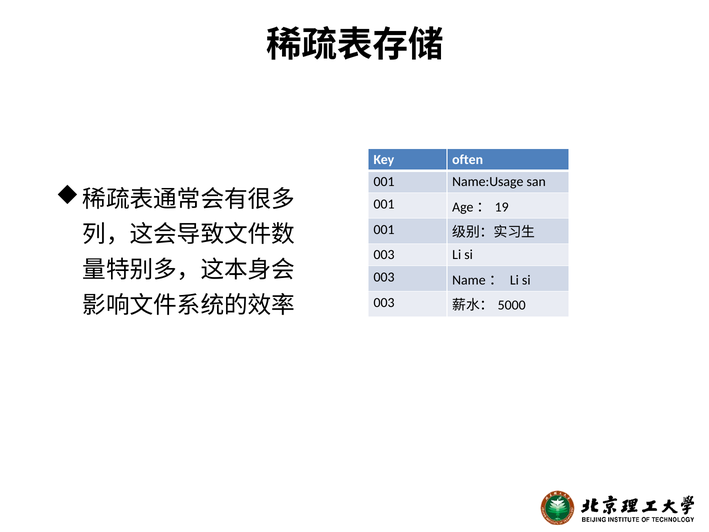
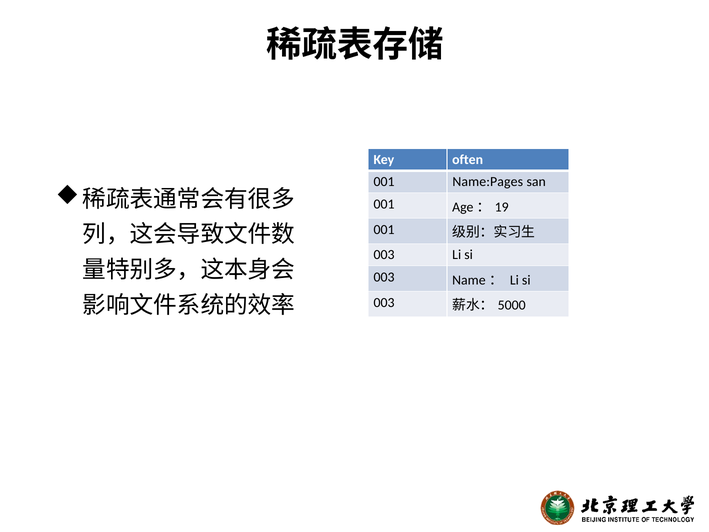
Name:Usage: Name:Usage -> Name:Pages
